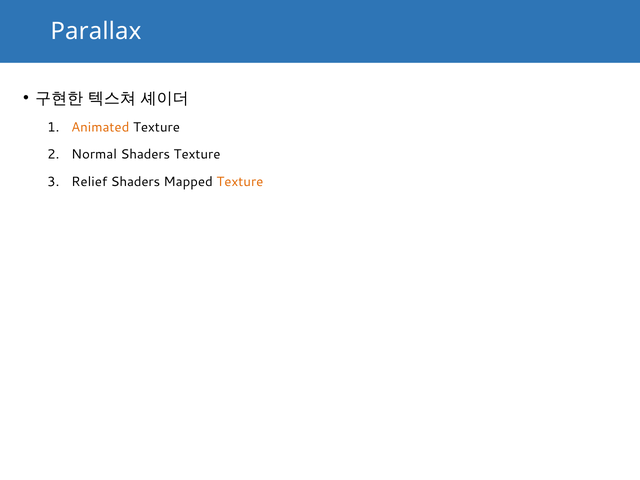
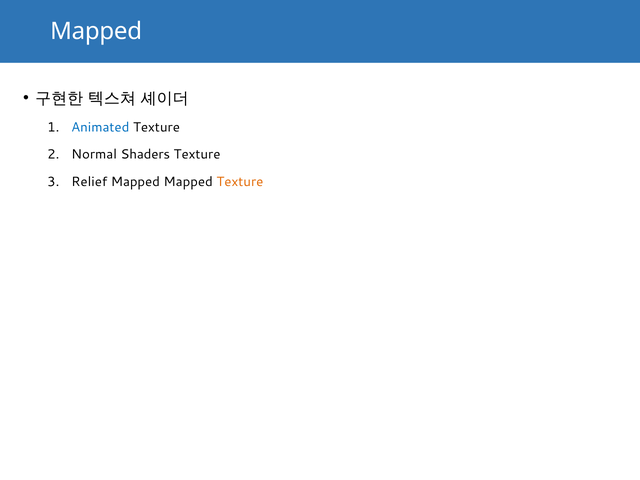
Parallax at (96, 31): Parallax -> Mapped
Animated colour: orange -> blue
Relief Shaders: Shaders -> Mapped
